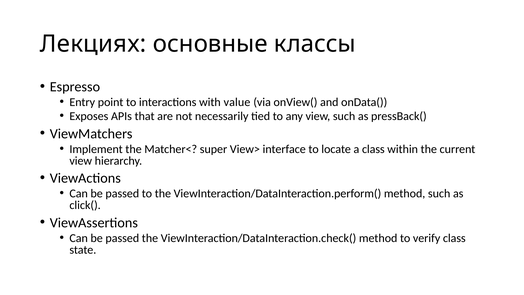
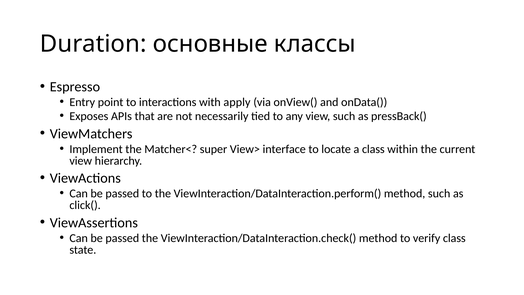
Лекциях: Лекциях -> Duration
value: value -> apply
